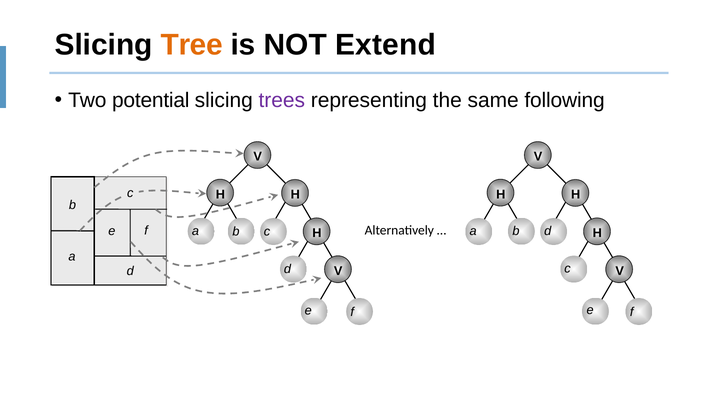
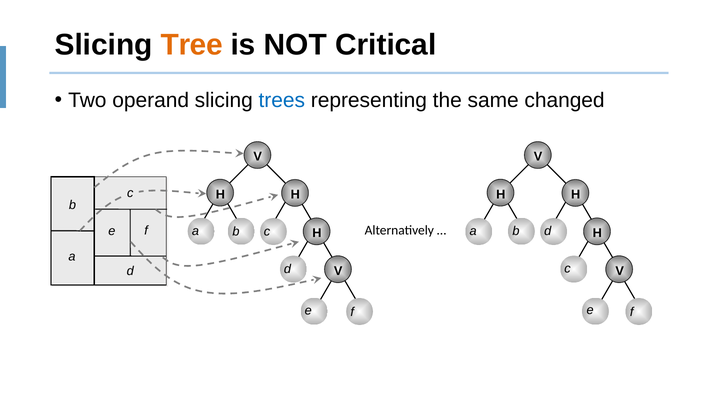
Extend: Extend -> Critical
potential: potential -> operand
trees colour: purple -> blue
following: following -> changed
